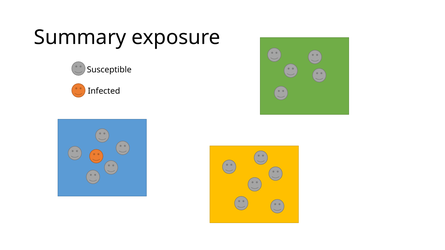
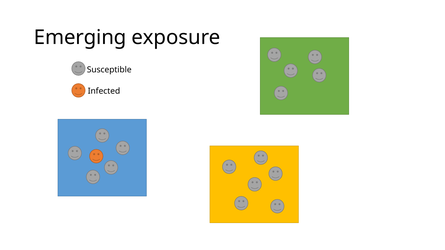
Summary: Summary -> Emerging
